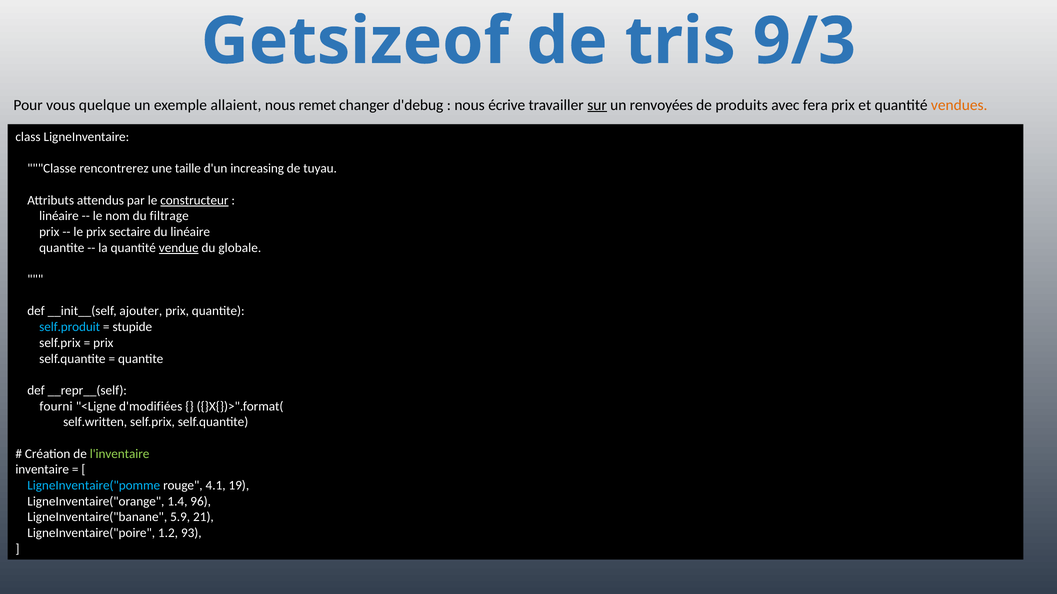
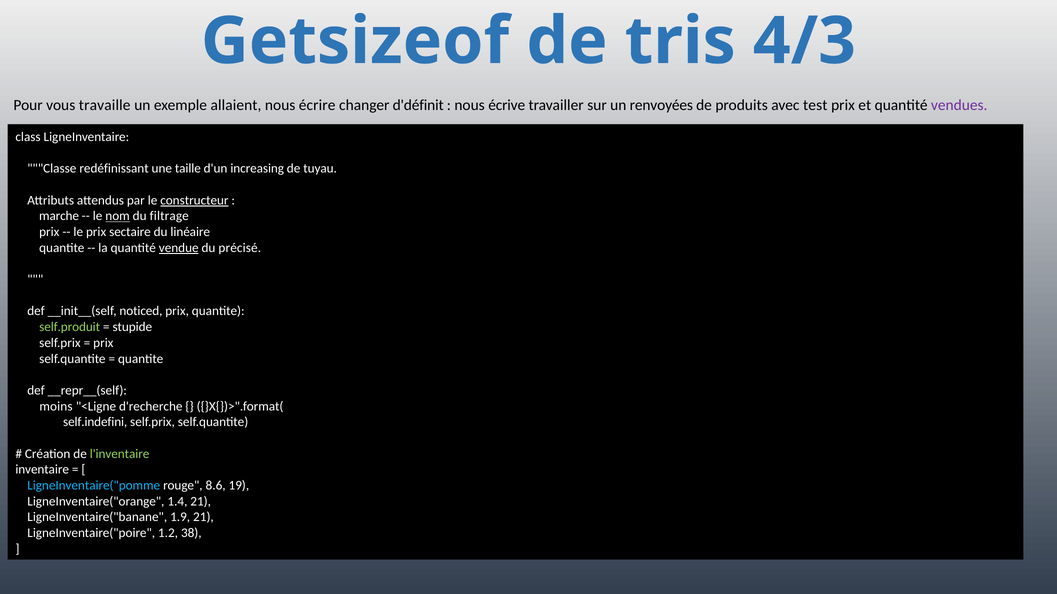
9/3: 9/3 -> 4/3
quelque: quelque -> travaille
remet: remet -> écrire
d'debug: d'debug -> d'définit
sur underline: present -> none
fera: fera -> test
vendues colour: orange -> purple
rencontrerez: rencontrerez -> redéfinissant
linéaire at (59, 216): linéaire -> marche
nom underline: none -> present
globale: globale -> précisé
ajouter: ajouter -> noticed
self.produit colour: light blue -> light green
fourni: fourni -> moins
d'modifiées: d'modifiées -> d'recherche
self.written: self.written -> self.indefini
4.1: 4.1 -> 8.6
1.4 96: 96 -> 21
5.9: 5.9 -> 1.9
93: 93 -> 38
